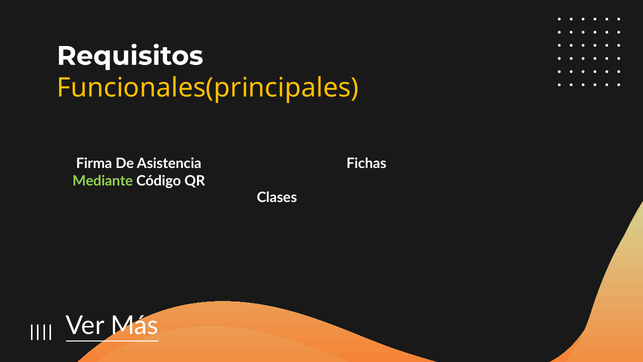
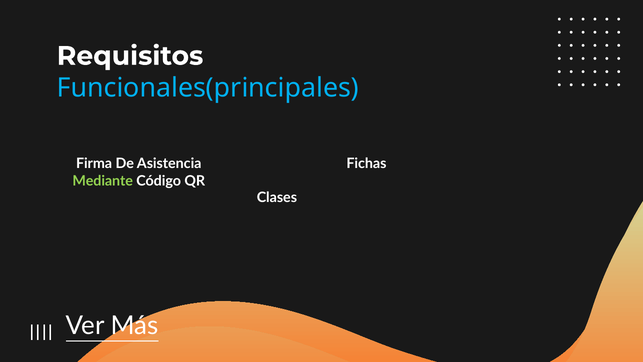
Funcionales(principales colour: yellow -> light blue
